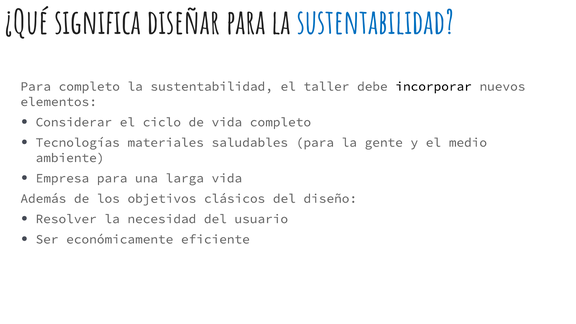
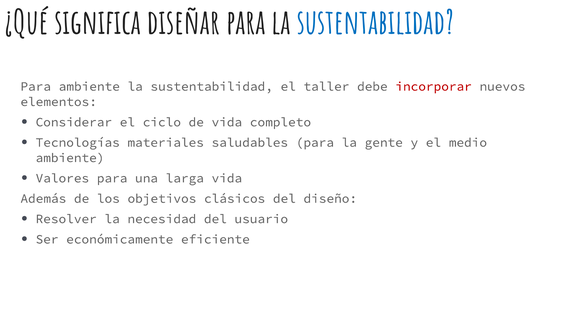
Para completo: completo -> ambiente
incorporar colour: black -> red
Empresa: Empresa -> Valores
